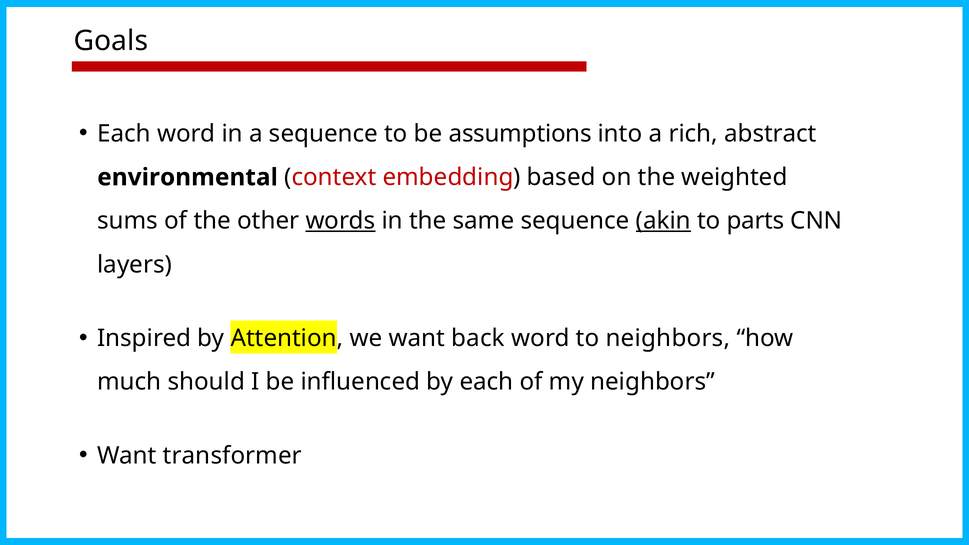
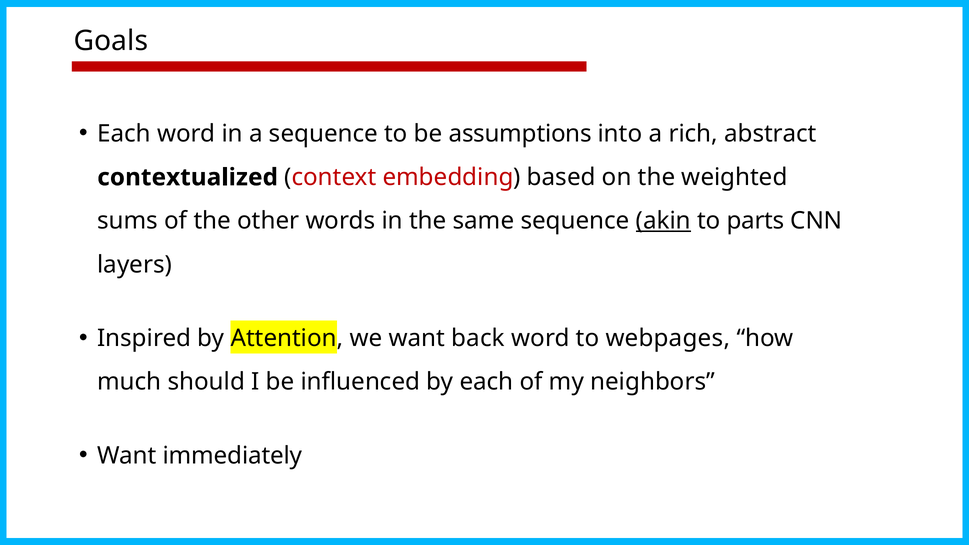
environmental: environmental -> contextualized
words underline: present -> none
to neighbors: neighbors -> webpages
transformer: transformer -> immediately
